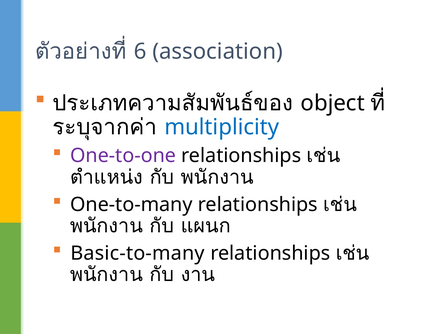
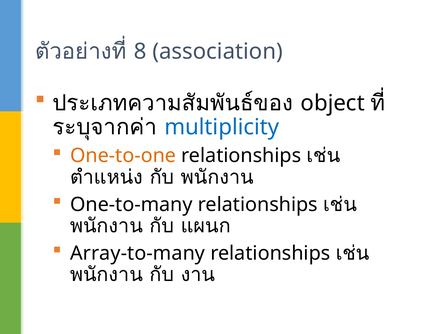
6: 6 -> 8
One-to-one colour: purple -> orange
Basic-to-many: Basic-to-many -> Array-to-many
